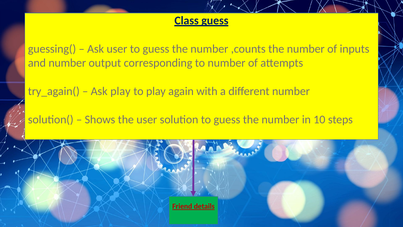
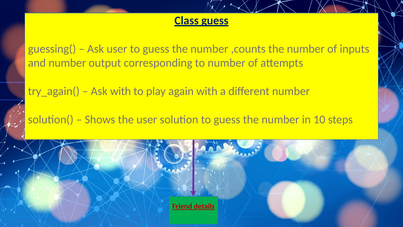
Ask play: play -> with
